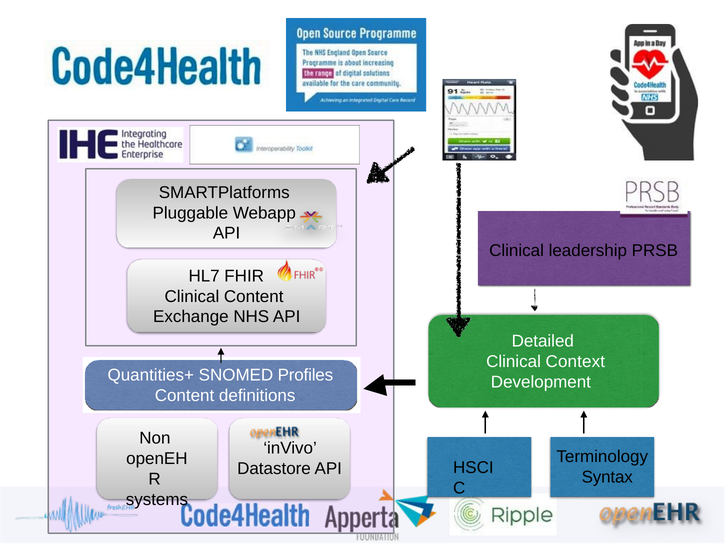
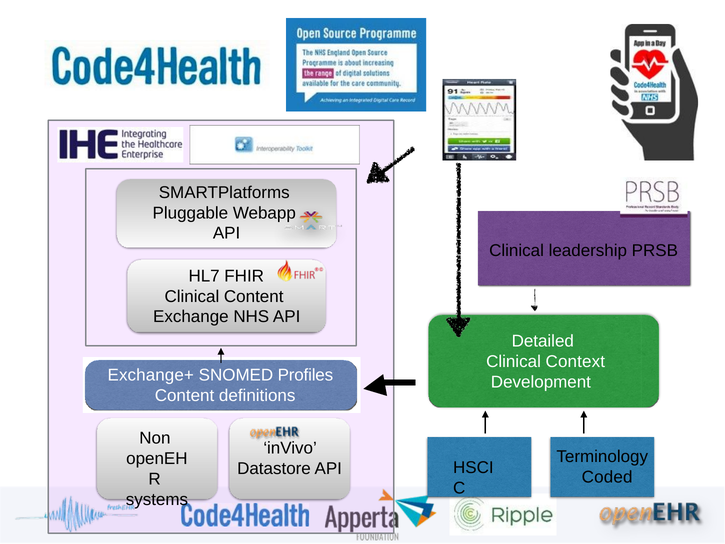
Quantities+: Quantities+ -> Exchange+
Syntax: Syntax -> Coded
